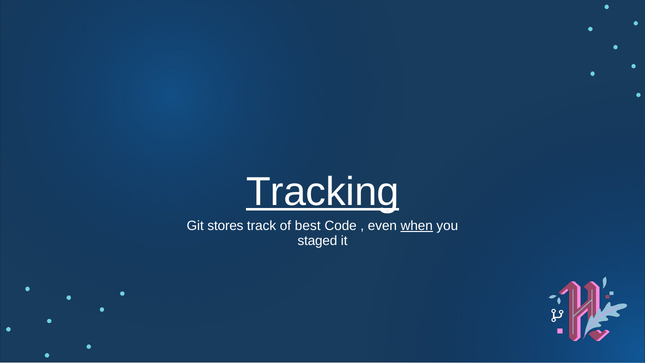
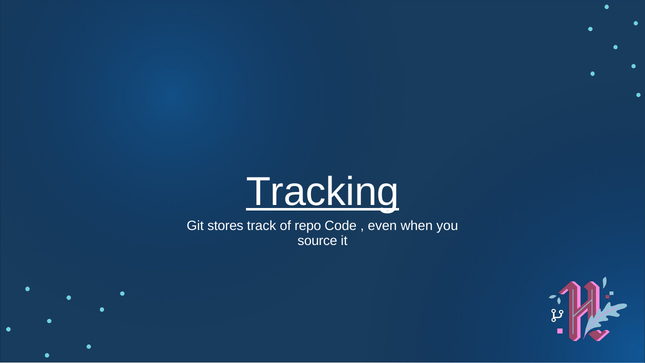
best: best -> repo
when underline: present -> none
staged: staged -> source
